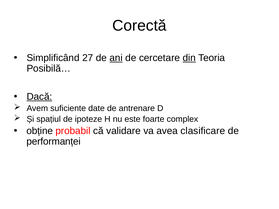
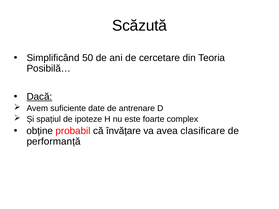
Corectă: Corectă -> Scăzută
27: 27 -> 50
ani underline: present -> none
din underline: present -> none
validare: validare -> învățare
performanței: performanței -> performanță
